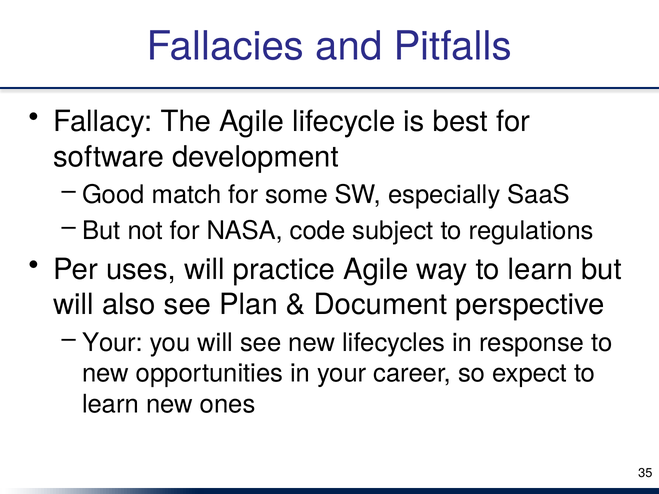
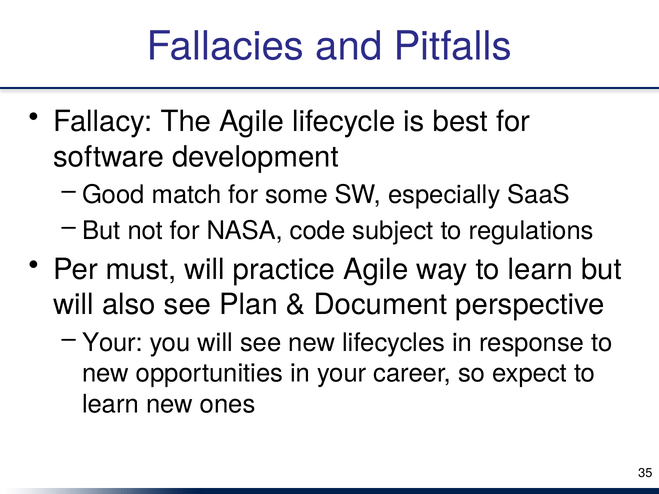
uses: uses -> must
